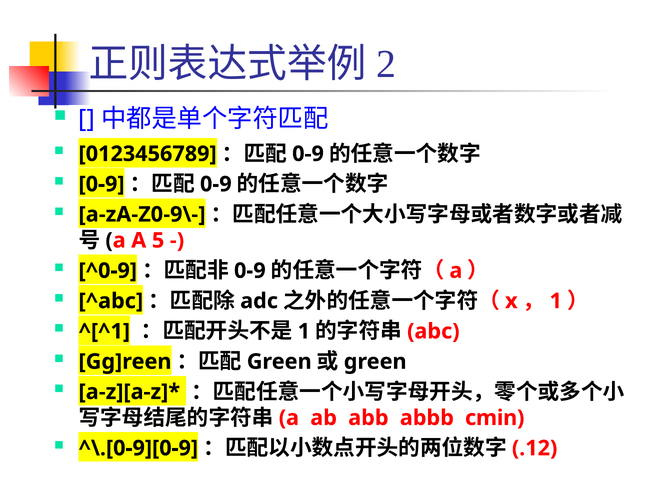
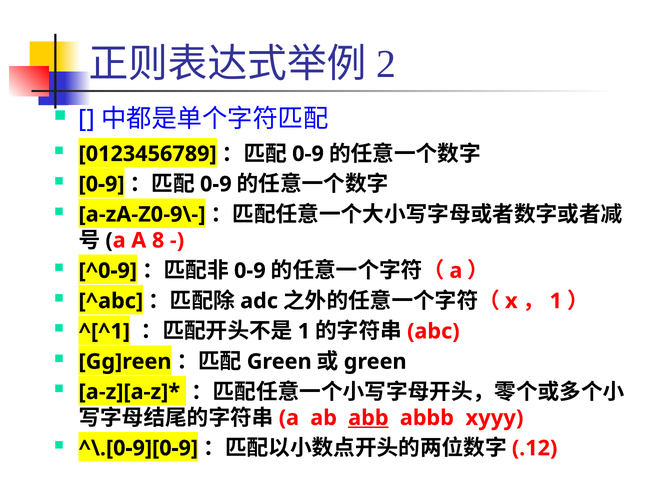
5: 5 -> 8
abb underline: none -> present
cmin: cmin -> xyyy
